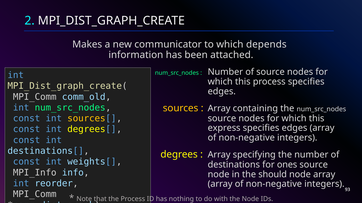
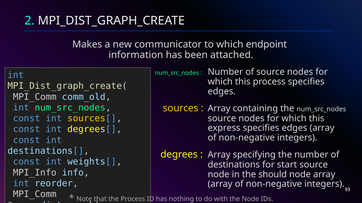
depends: depends -> endpoint
ones: ones -> start
